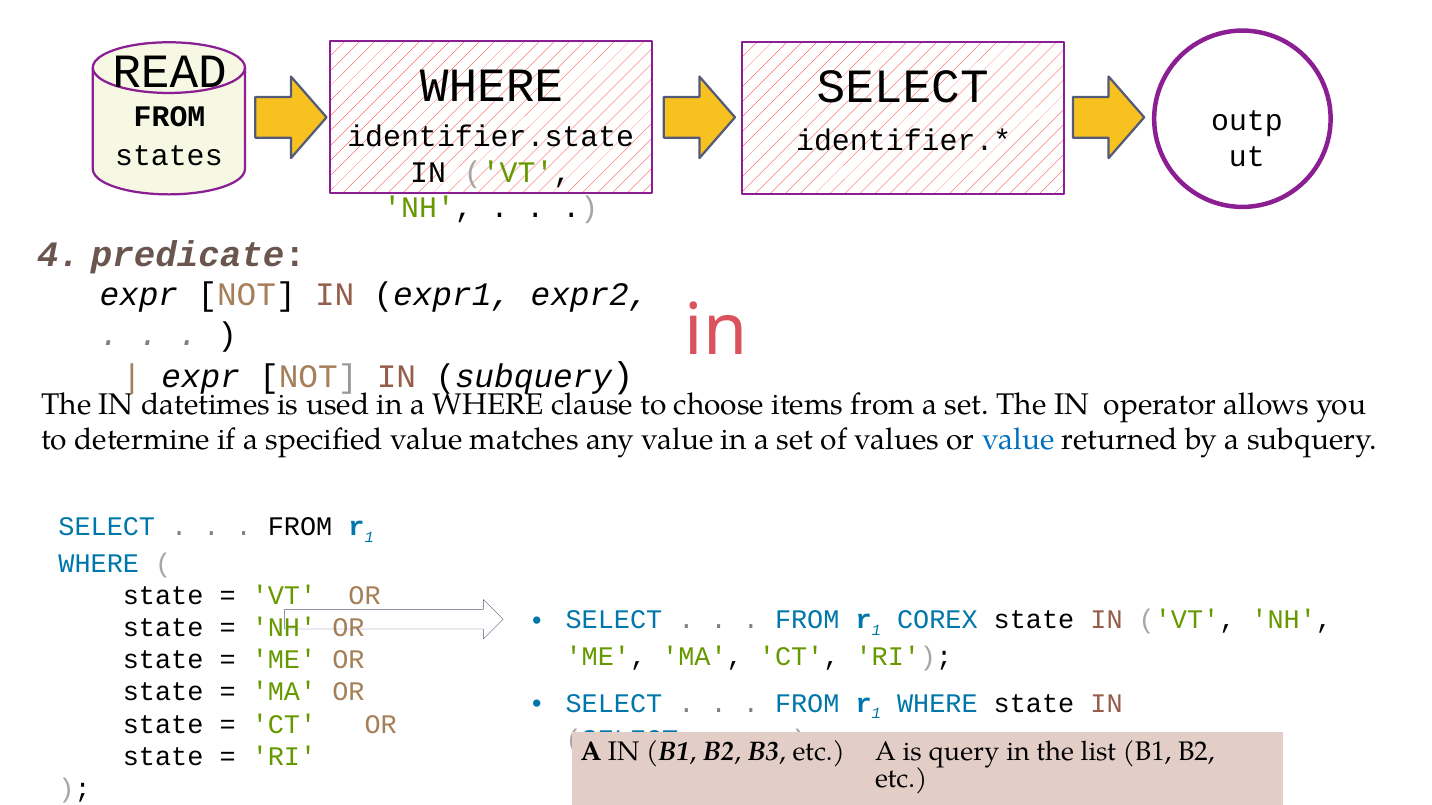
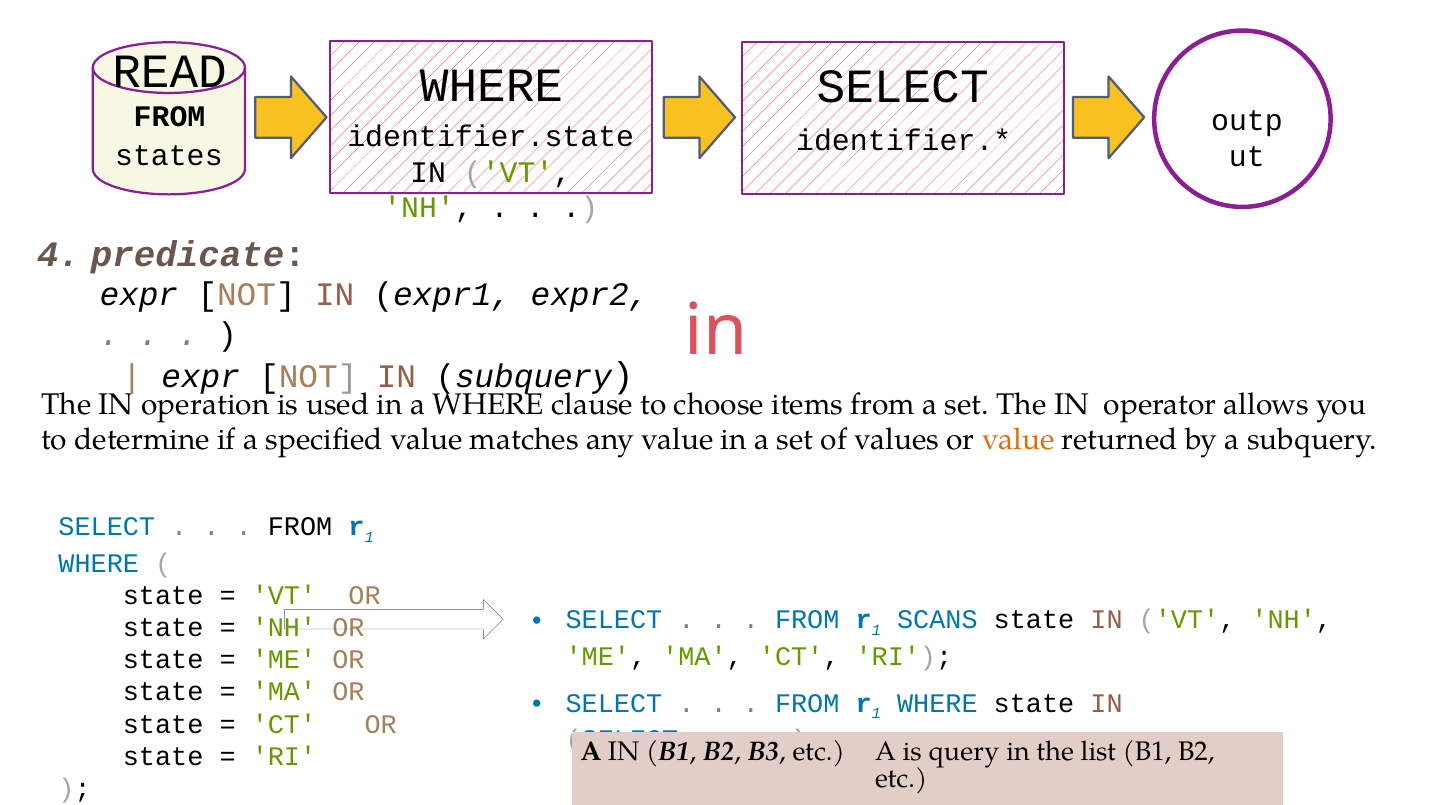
datetimes: datetimes -> operation
value at (1018, 440) colour: blue -> orange
COREX: COREX -> SCANS
